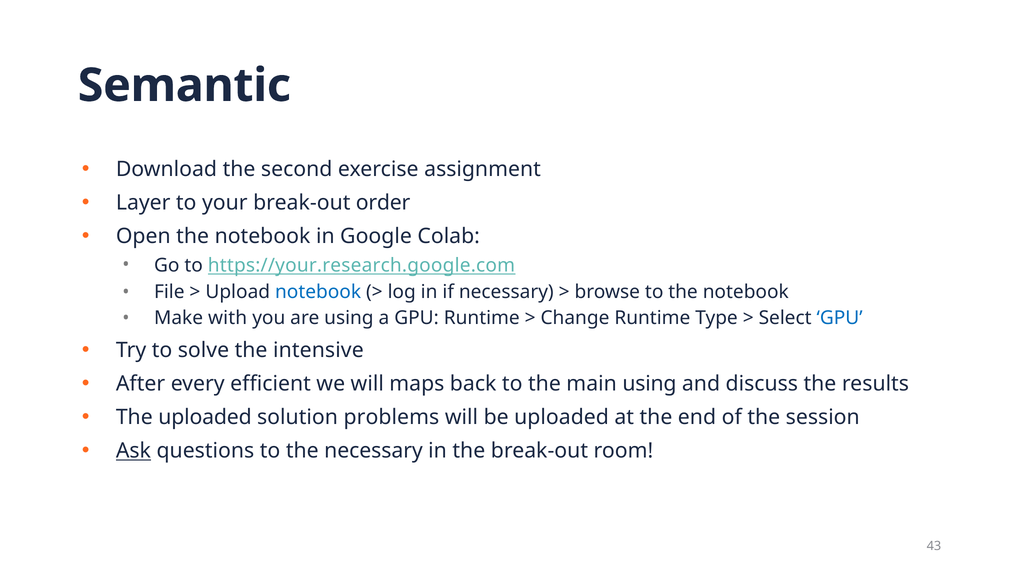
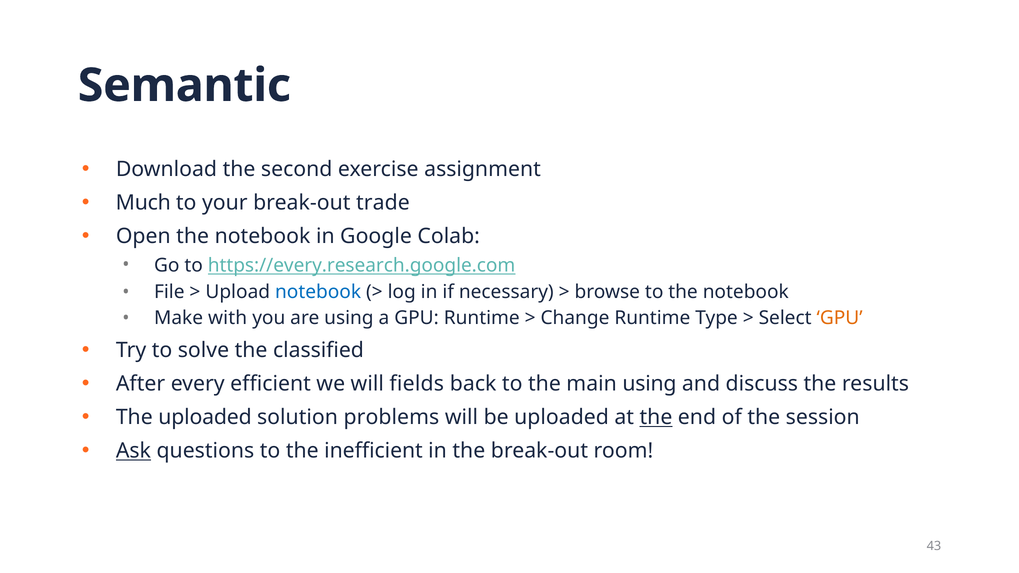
Layer: Layer -> Much
order: order -> trade
https://your.research.google.com: https://your.research.google.com -> https://every.research.google.com
GPU at (840, 318) colour: blue -> orange
intensive: intensive -> classified
maps: maps -> fields
the at (656, 417) underline: none -> present
the necessary: necessary -> inefficient
